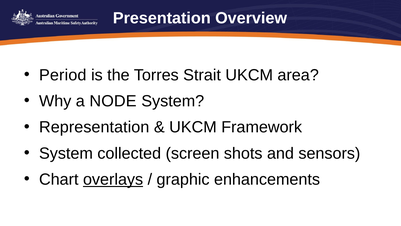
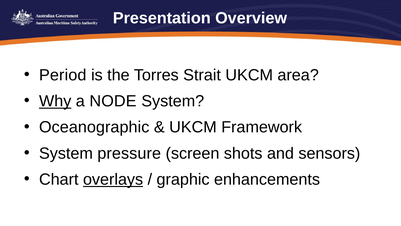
Why underline: none -> present
Representation: Representation -> Oceanographic
collected: collected -> pressure
